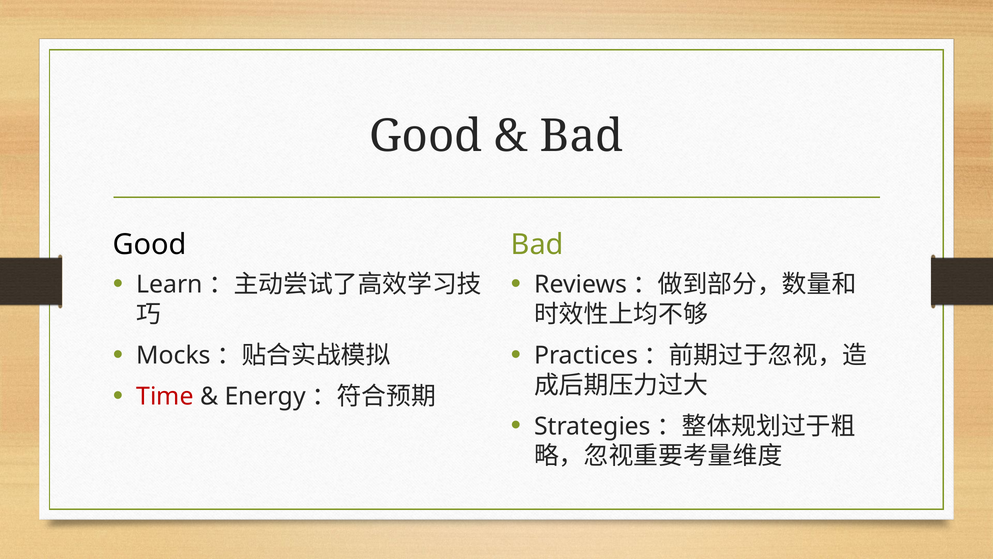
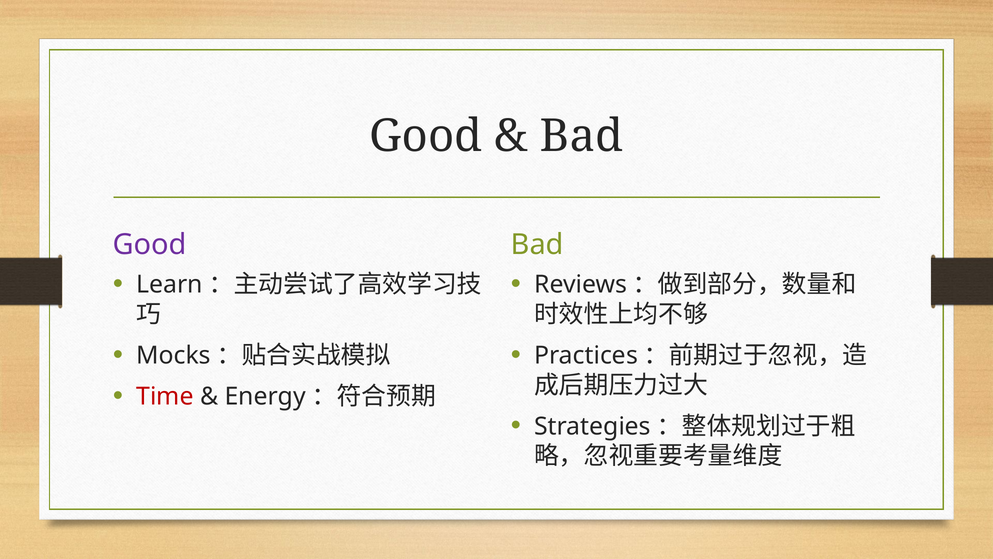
Good at (150, 244) colour: black -> purple
